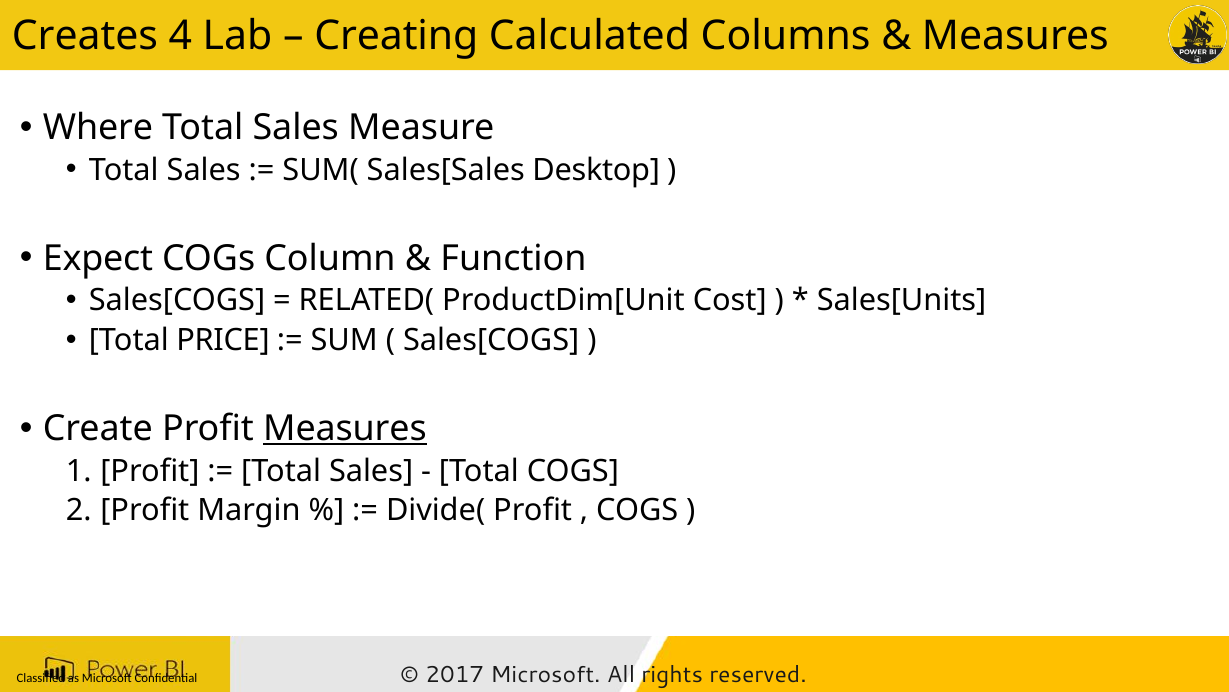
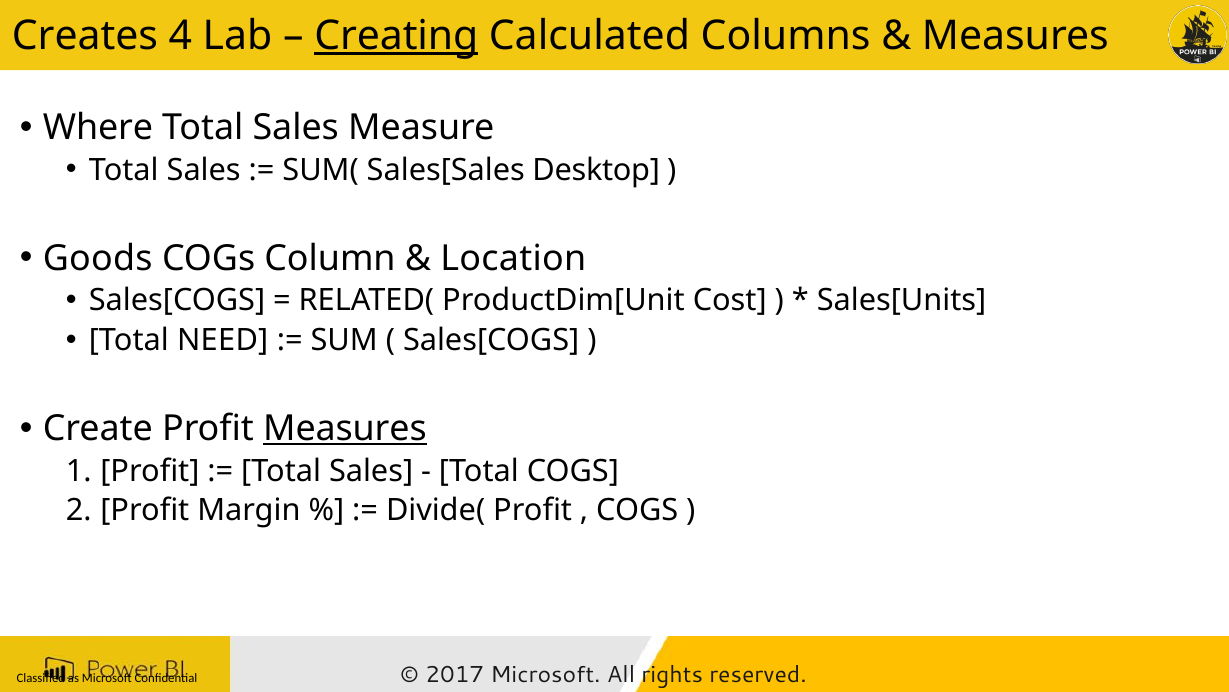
Creating underline: none -> present
Expect: Expect -> Goods
Function: Function -> Location
PRICE: PRICE -> NEED
